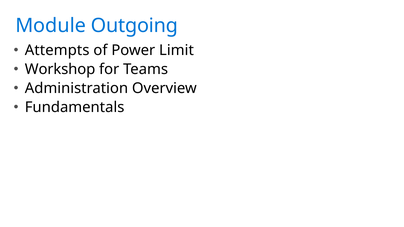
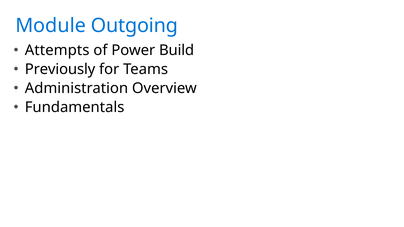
Limit: Limit -> Build
Workshop: Workshop -> Previously
